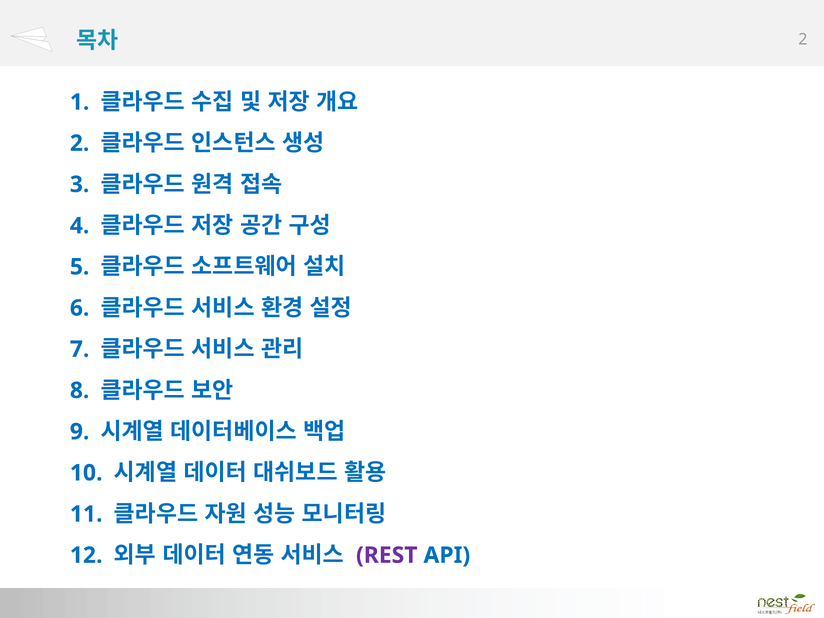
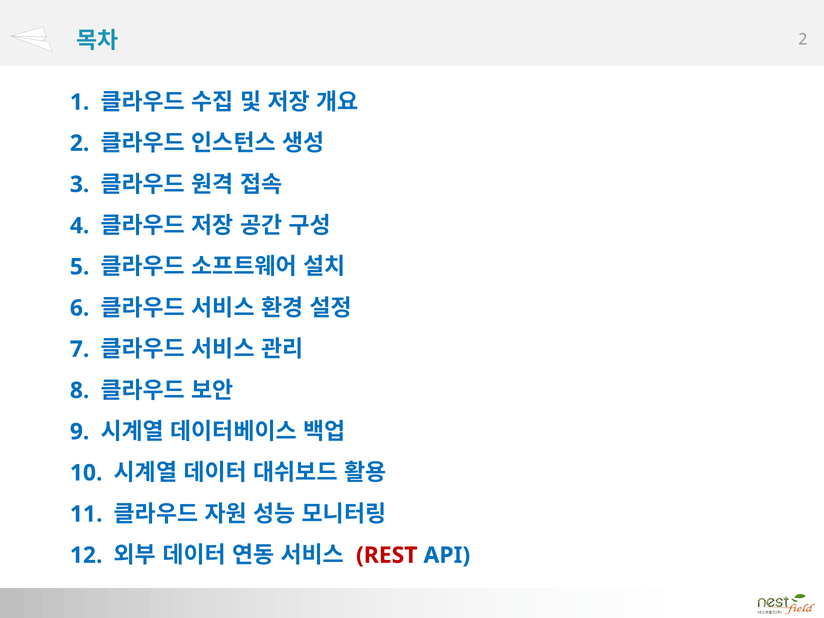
REST colour: purple -> red
